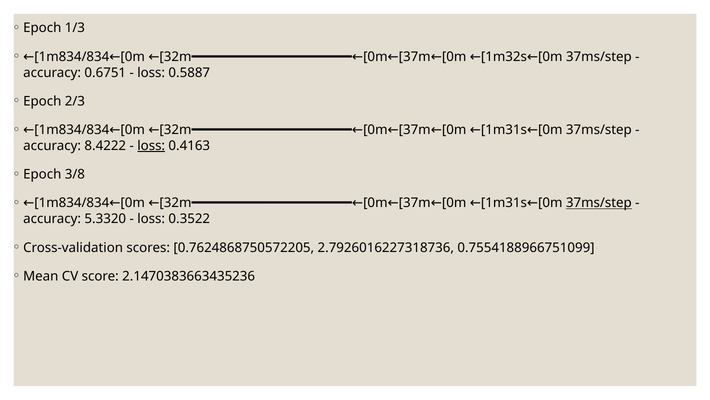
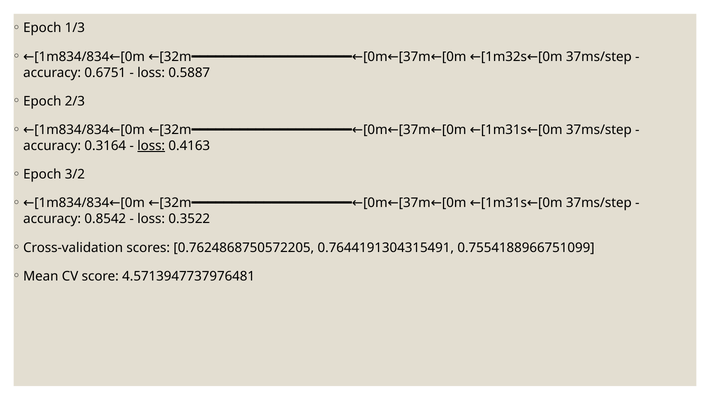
8.4222: 8.4222 -> 0.3164
3/8: 3/8 -> 3/2
37ms/step at (599, 203) underline: present -> none
5.3320: 5.3320 -> 0.8542
2.7926016227318736: 2.7926016227318736 -> 0.7644191304315491
2.1470383663435236: 2.1470383663435236 -> 4.5713947737976481
